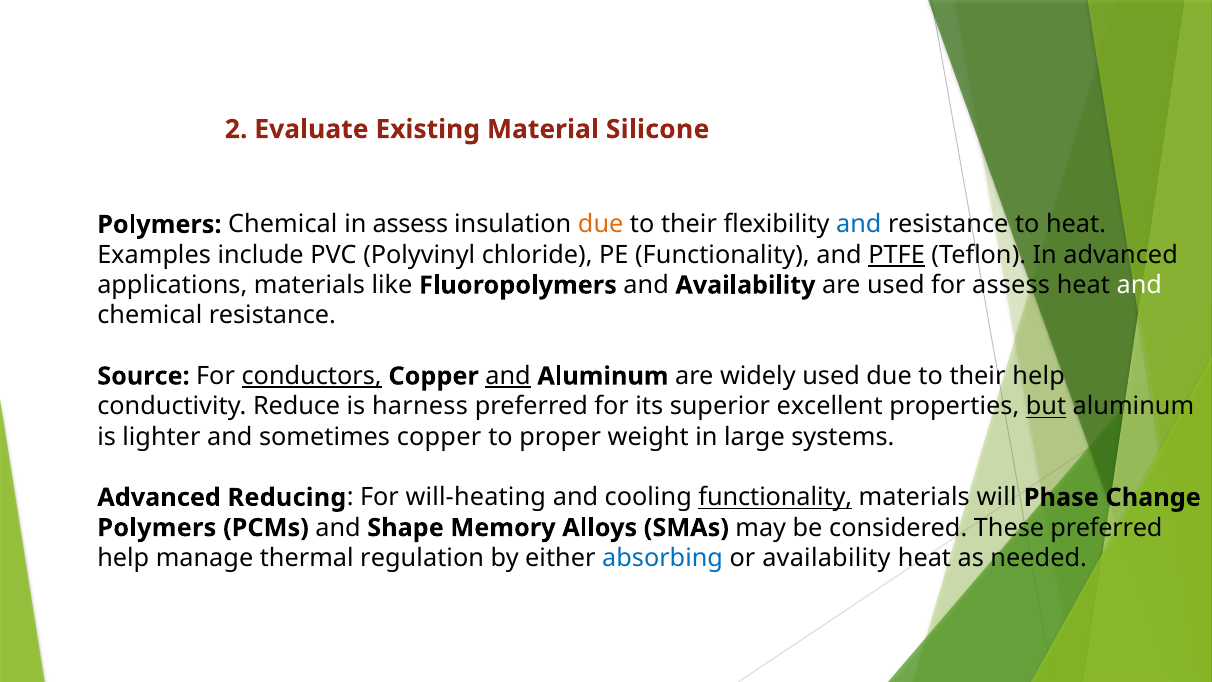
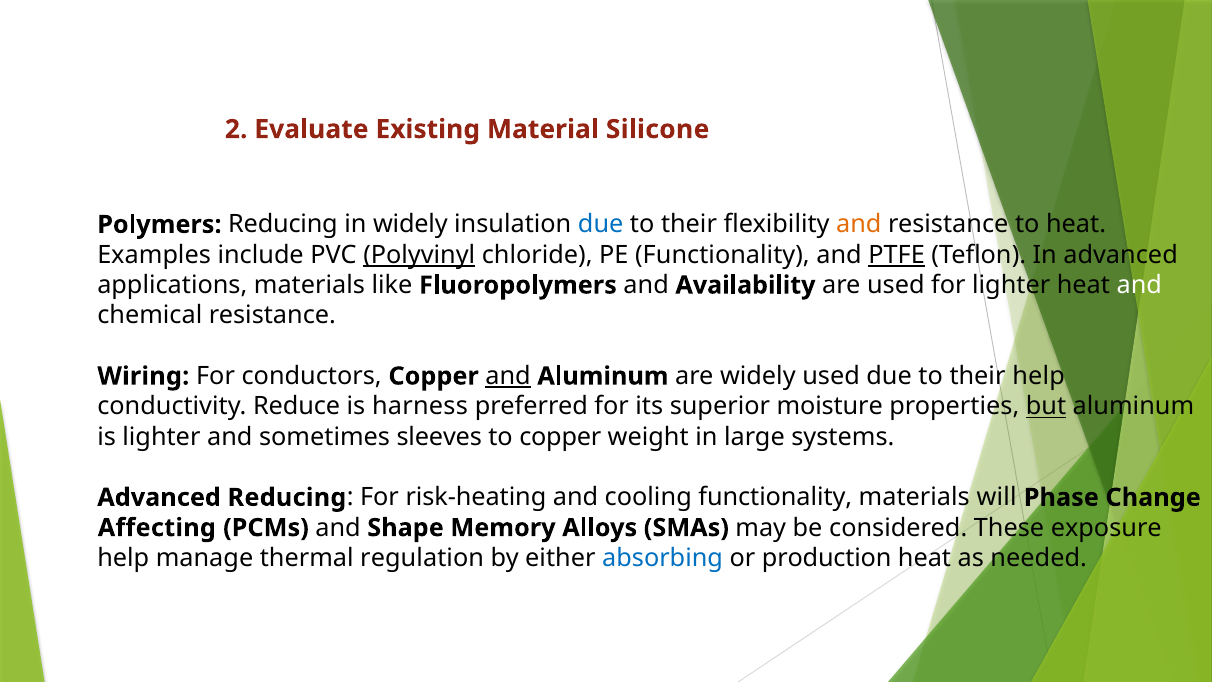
Polymers Chemical: Chemical -> Reducing
in assess: assess -> widely
due at (601, 224) colour: orange -> blue
and at (859, 224) colour: blue -> orange
Polyvinyl underline: none -> present
for assess: assess -> lighter
Source: Source -> Wiring
conductors underline: present -> none
excellent: excellent -> moisture
sometimes copper: copper -> sleeves
to proper: proper -> copper
will-heating: will-heating -> risk-heating
functionality at (775, 497) underline: present -> none
Polymers at (157, 528): Polymers -> Affecting
These preferred: preferred -> exposure
or availability: availability -> production
